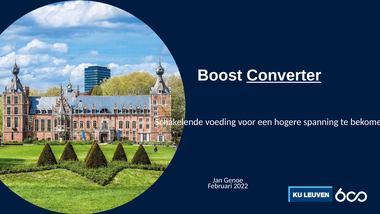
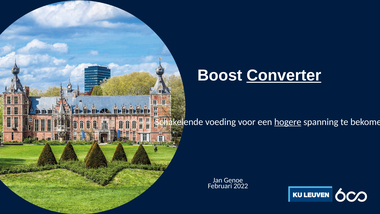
hogere underline: none -> present
